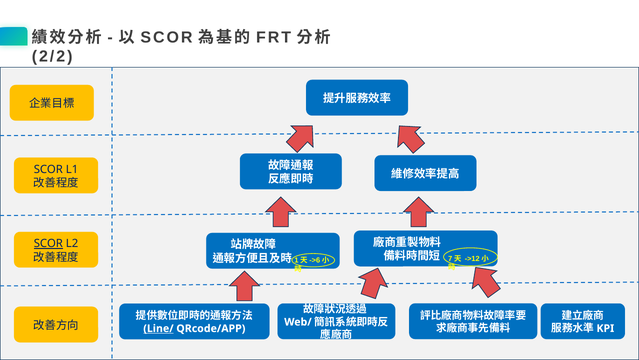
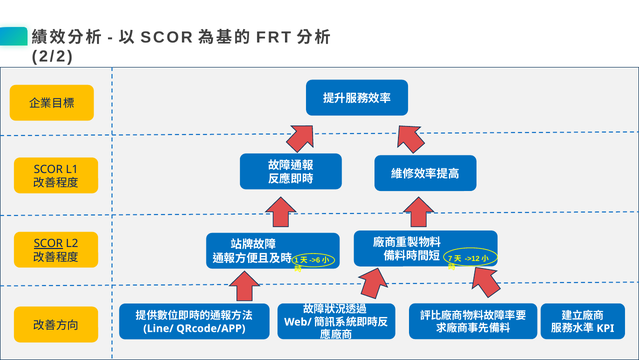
Line/ underline: present -> none
